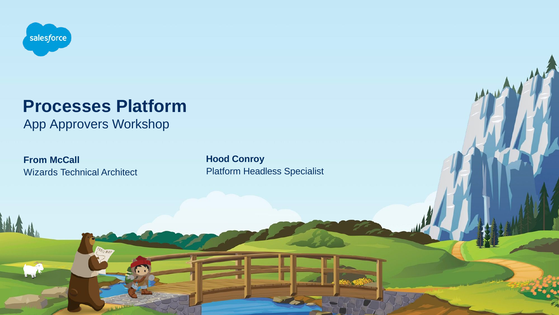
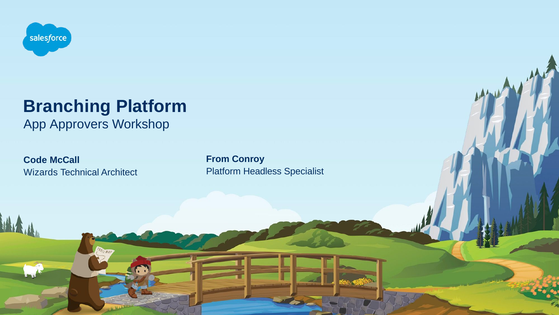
Processes: Processes -> Branching
Hood: Hood -> From
From: From -> Code
